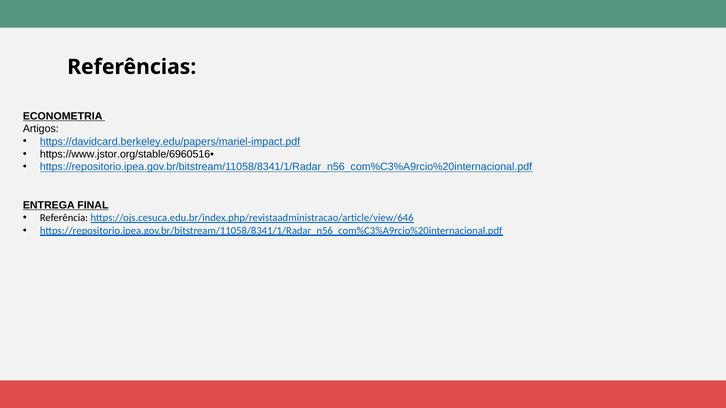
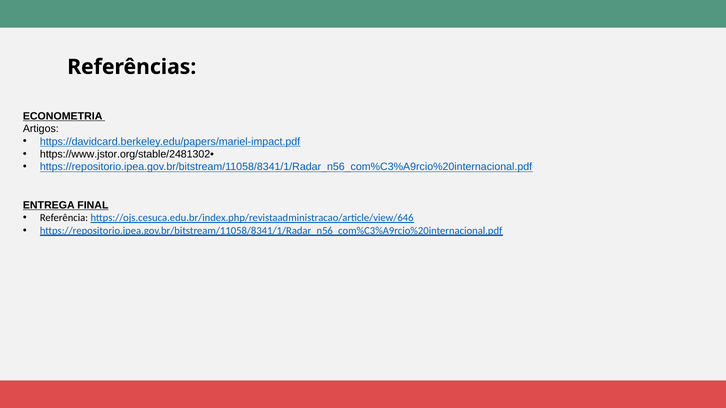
https://www.jstor.org/stable/6960516•: https://www.jstor.org/stable/6960516• -> https://www.jstor.org/stable/2481302•
